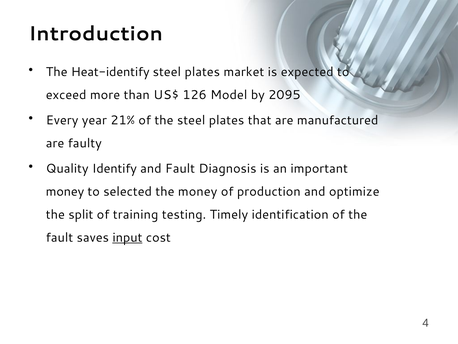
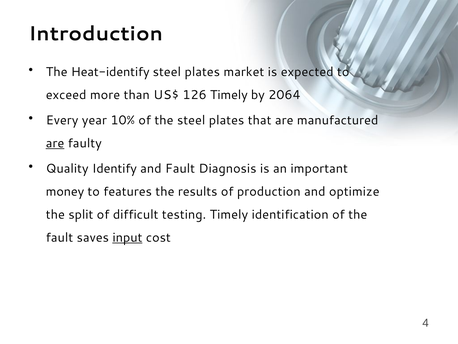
126 Model: Model -> Timely
2095: 2095 -> 2064
21%: 21% -> 10%
are at (55, 143) underline: none -> present
selected: selected -> features
the money: money -> results
training: training -> difficult
